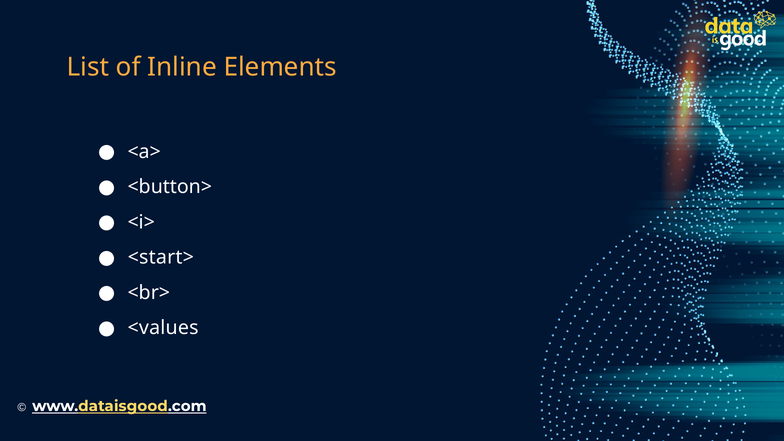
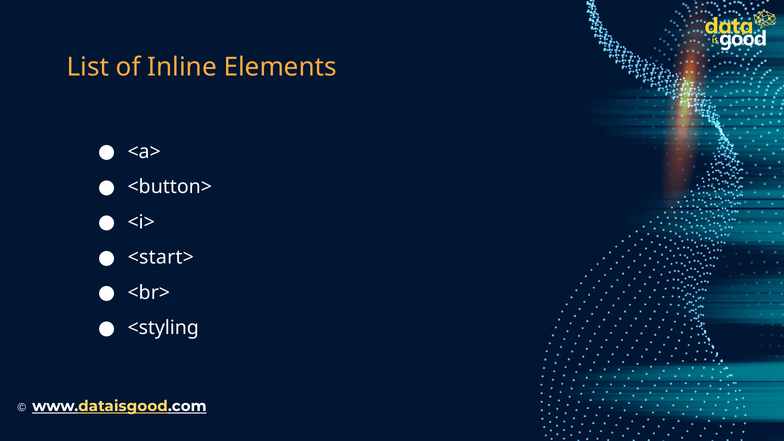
<values: <values -> <styling
